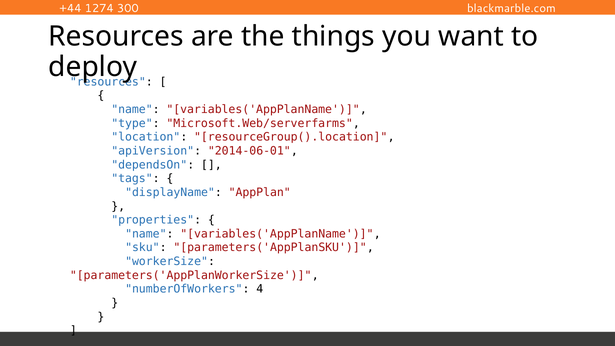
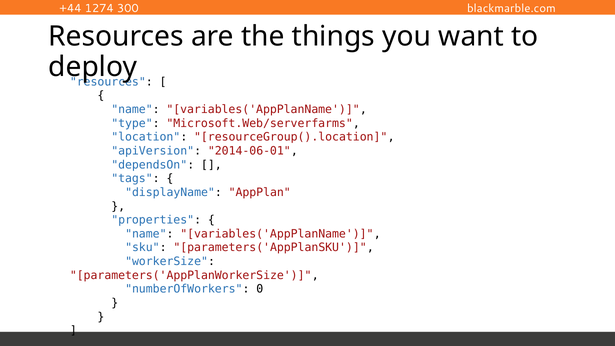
4: 4 -> 0
